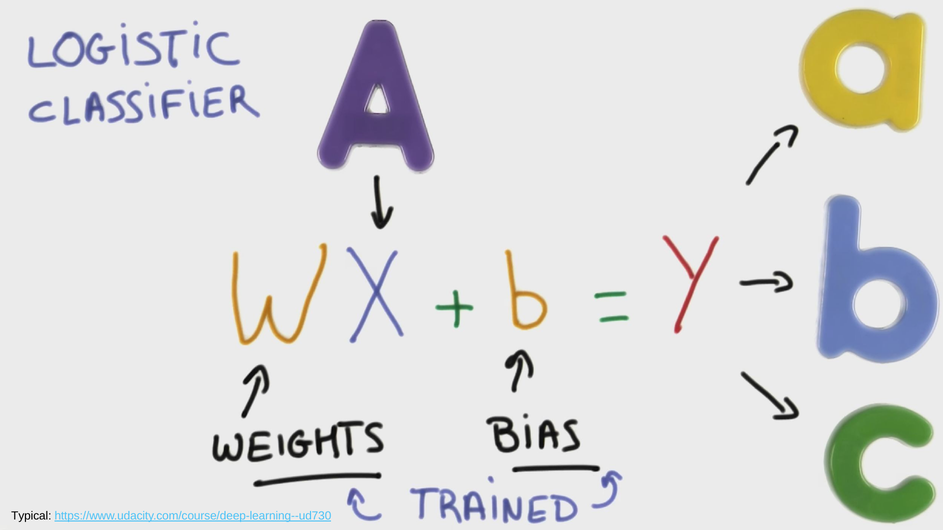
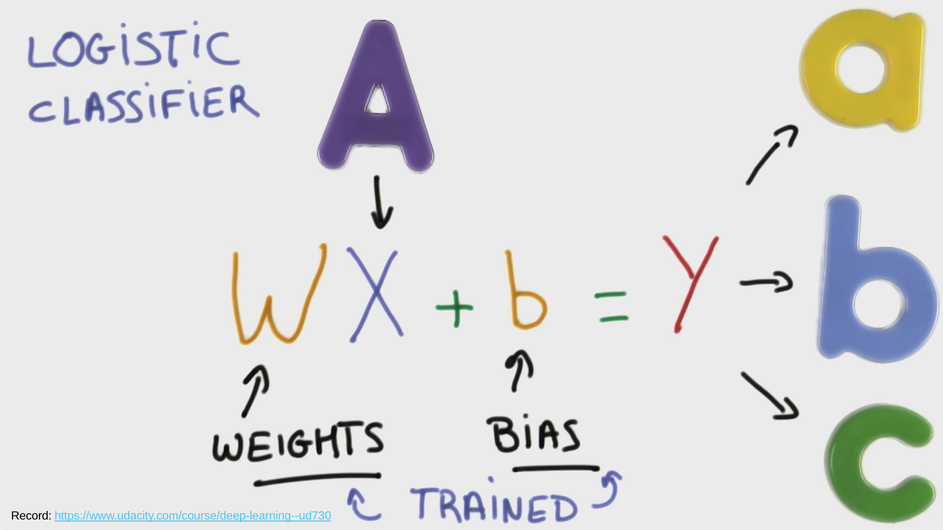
Typical: Typical -> Record
